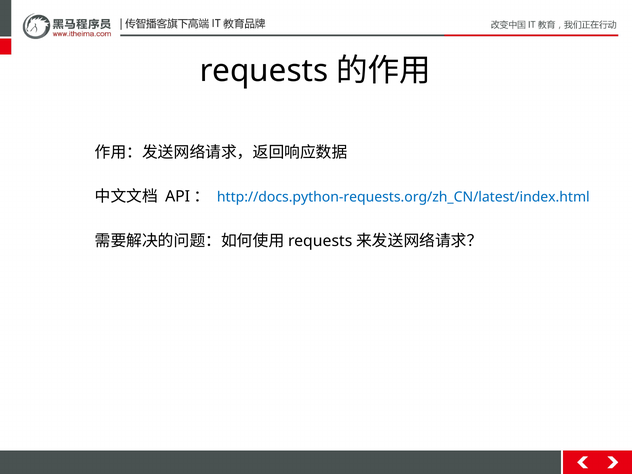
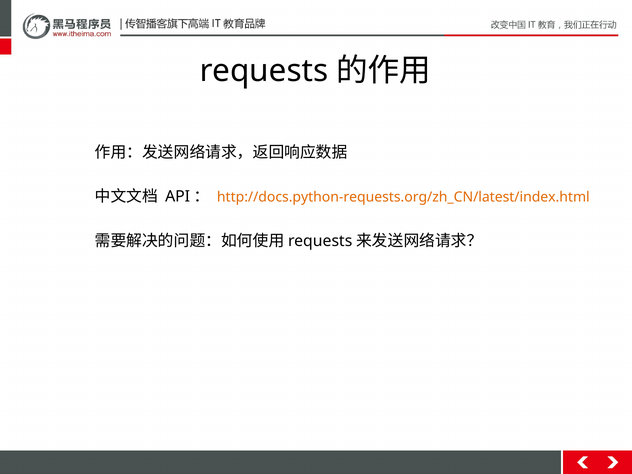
http://docs.python-requests.org/zh_CN/latest/index.html colour: blue -> orange
